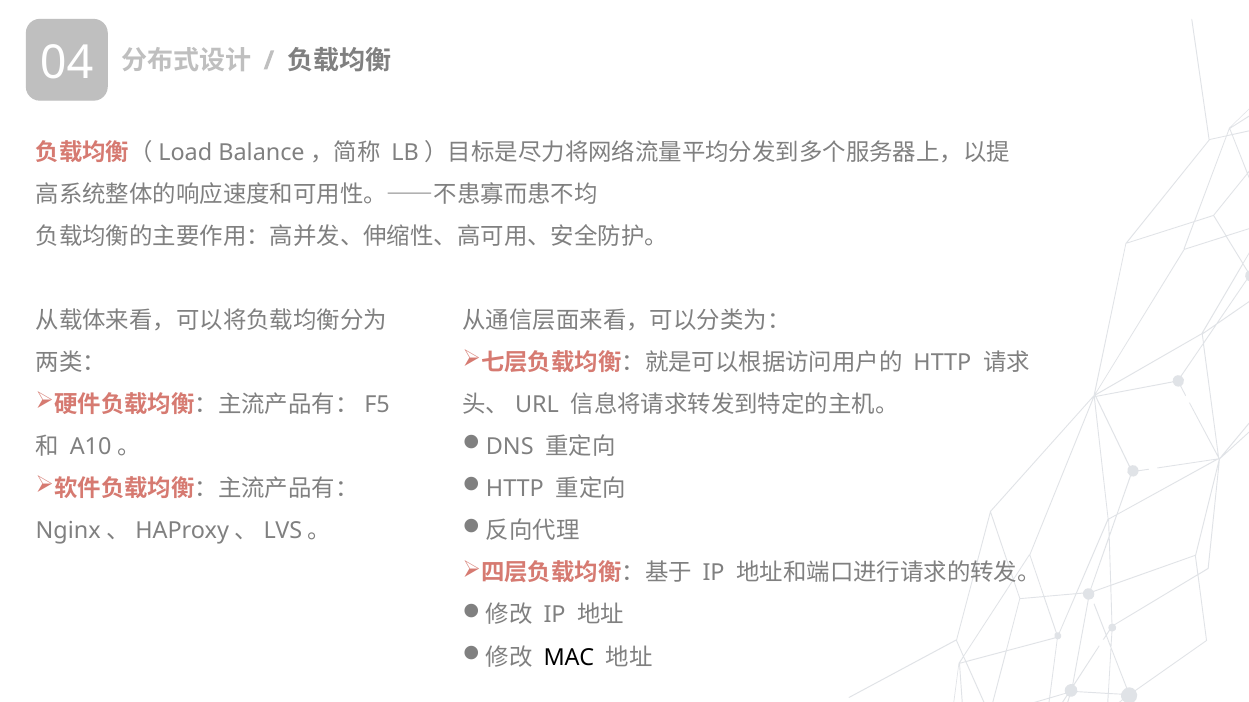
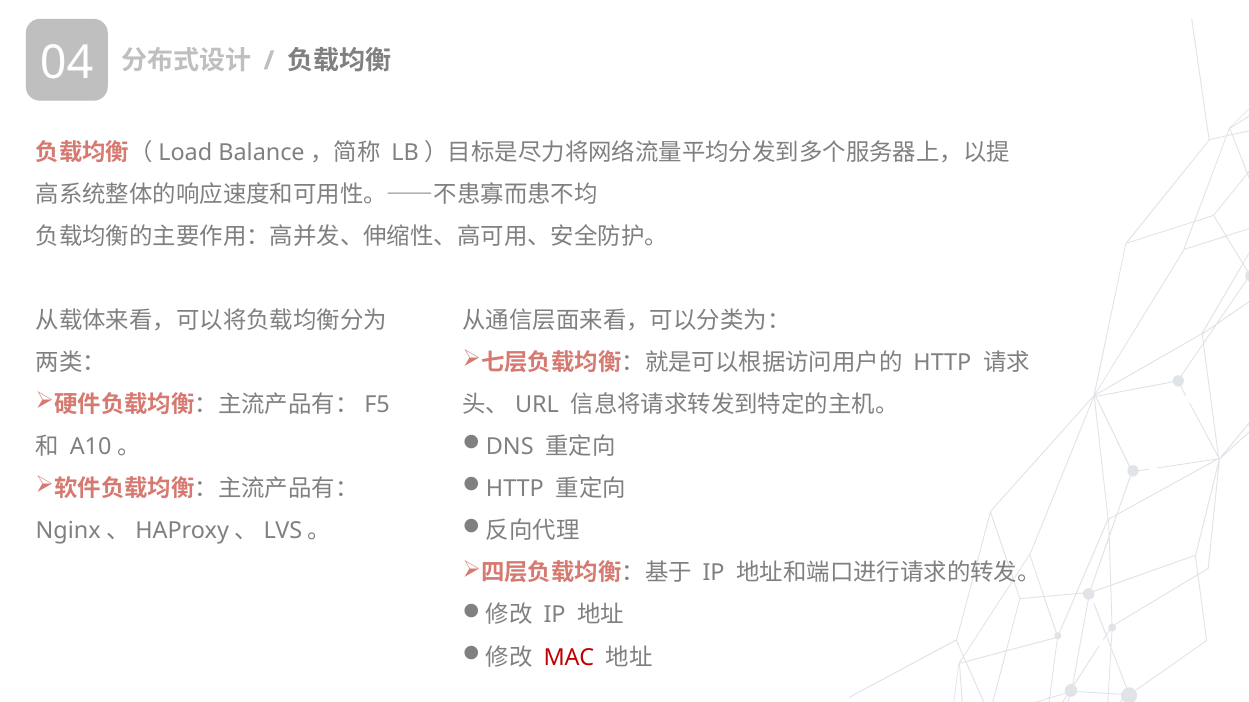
MAC colour: black -> red
